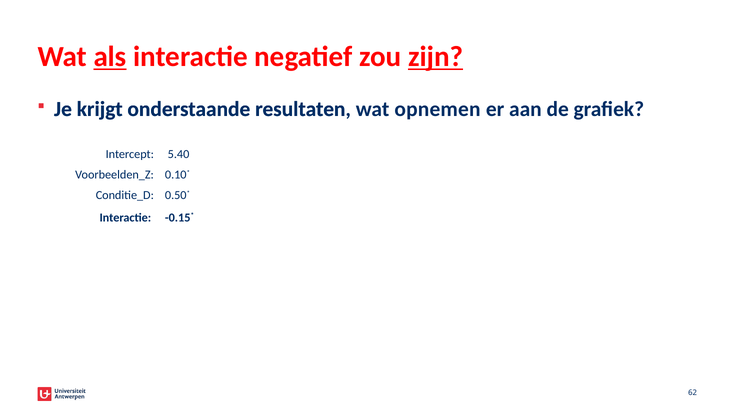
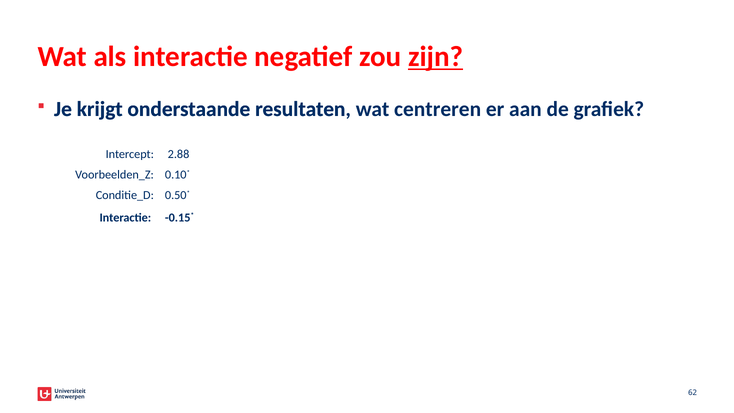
als underline: present -> none
opnemen: opnemen -> centreren
5.40: 5.40 -> 2.88
